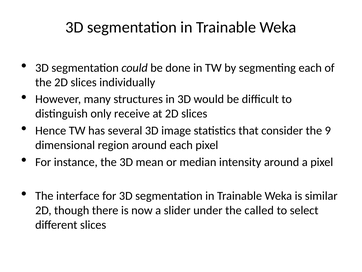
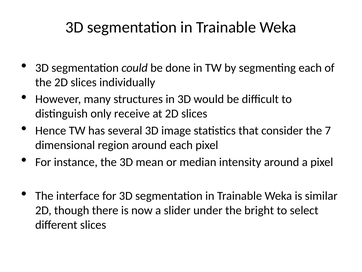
9: 9 -> 7
called: called -> bright
